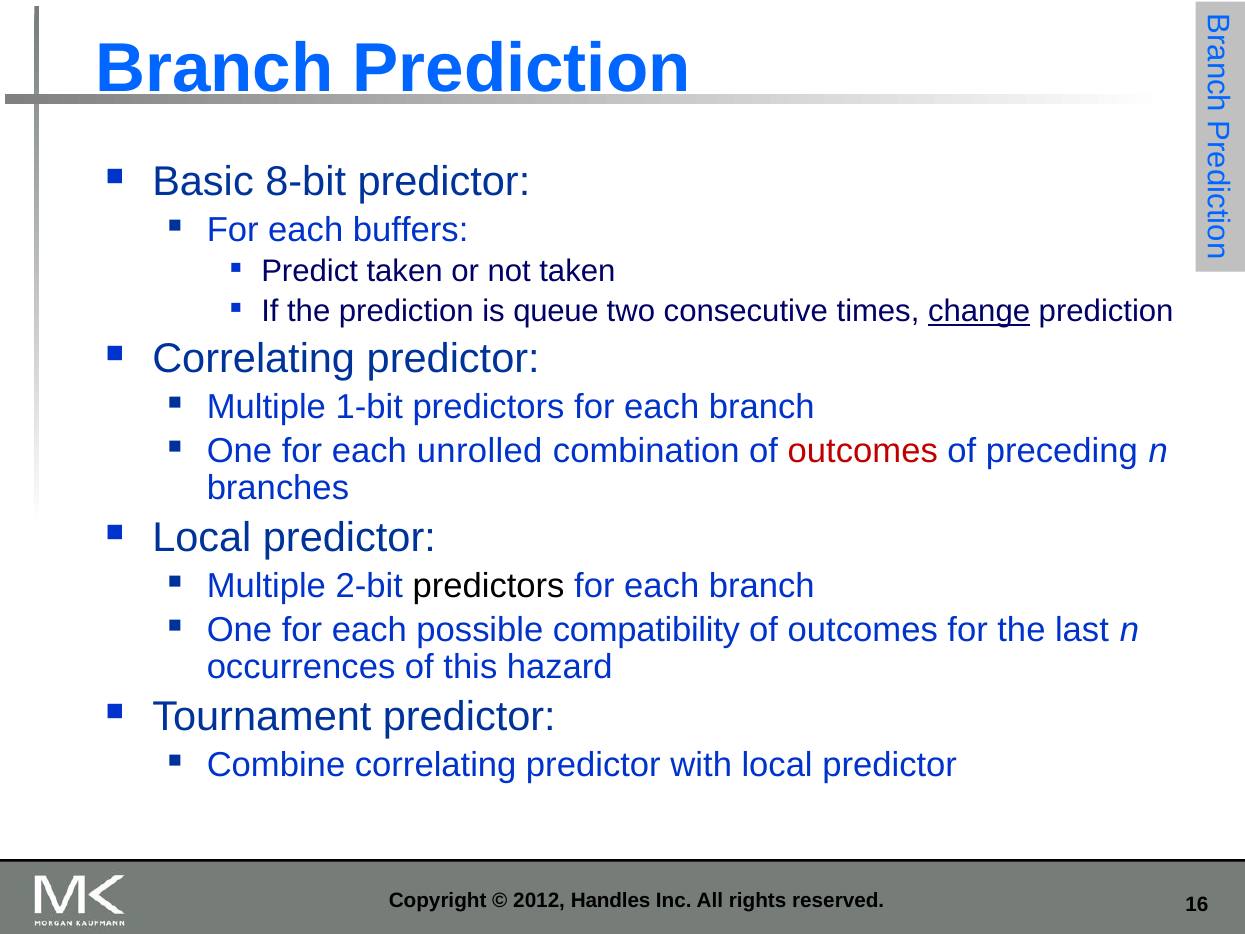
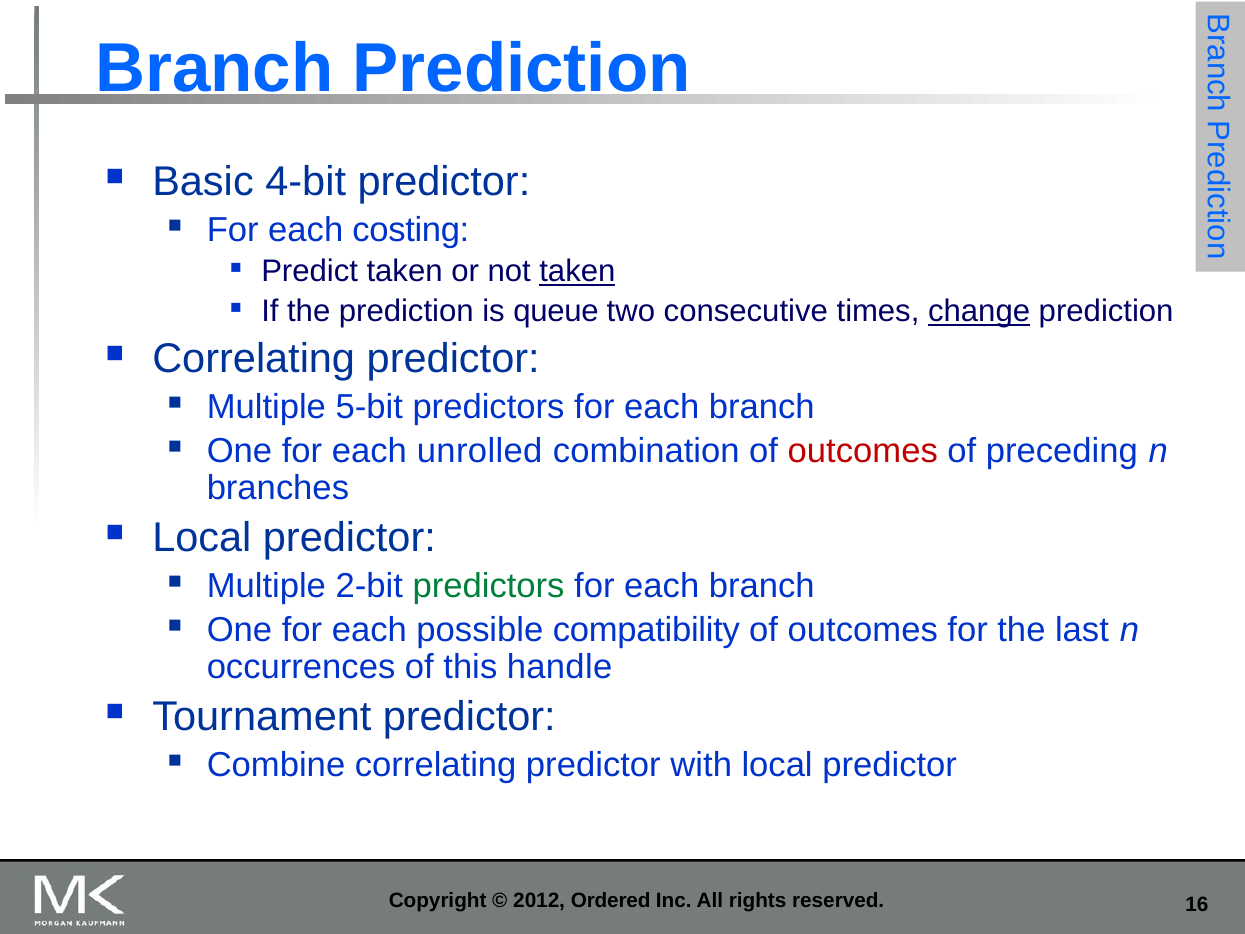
8-bit: 8-bit -> 4-bit
buffers: buffers -> costing
taken at (577, 271) underline: none -> present
1-bit: 1-bit -> 5-bit
predictors at (489, 586) colour: black -> green
hazard: hazard -> handle
Handles: Handles -> Ordered
